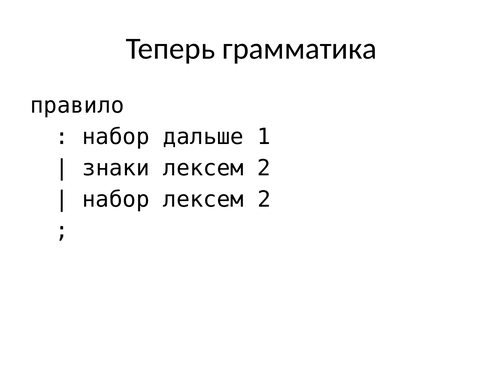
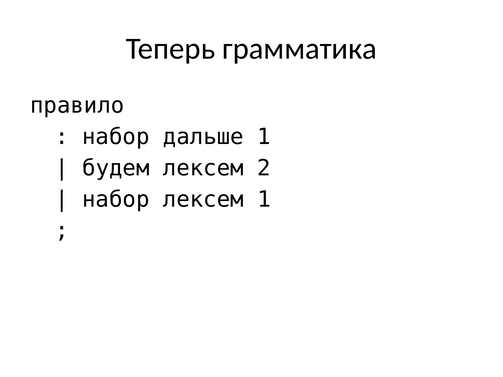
знаки: знаки -> будем
набор лексем 2: 2 -> 1
